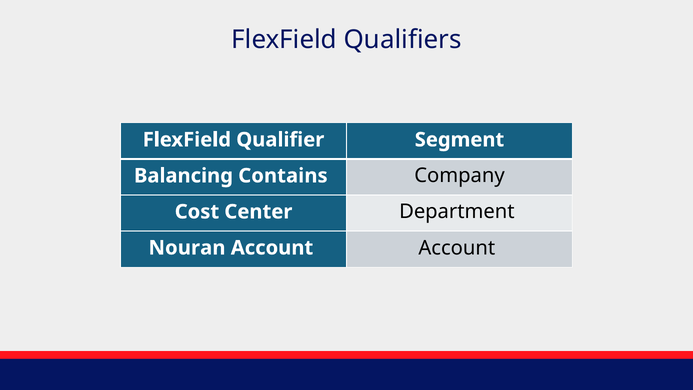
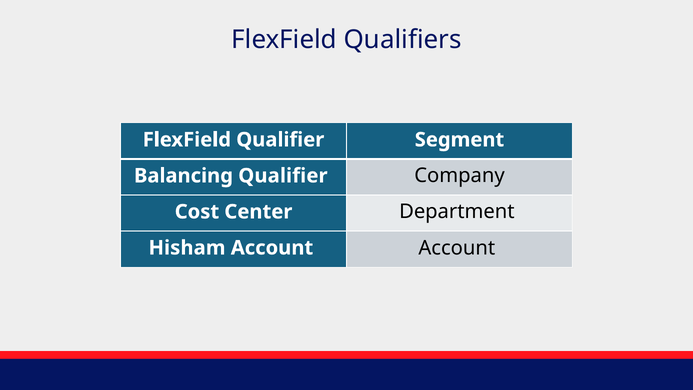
Balancing Contains: Contains -> Qualifier
Nouran: Nouran -> Hisham
